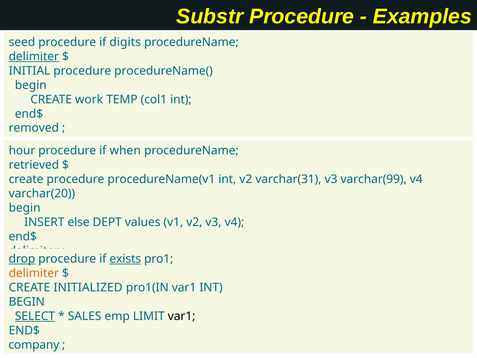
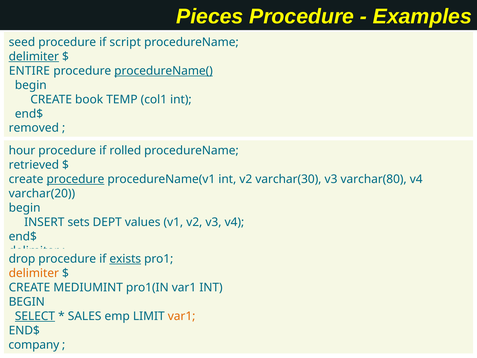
Substr: Substr -> Pieces
digits: digits -> script
INITIAL: INITIAL -> ENTIRE
procedureName( underline: none -> present
work: work -> book
when: when -> rolled
procedure at (75, 179) underline: none -> present
varchar(31: varchar(31 -> varchar(30
varchar(99: varchar(99 -> varchar(80
else: else -> sets
drop underline: present -> none
INITIALIZED: INITIALIZED -> MEDIUMINT
var1 at (182, 316) colour: black -> orange
